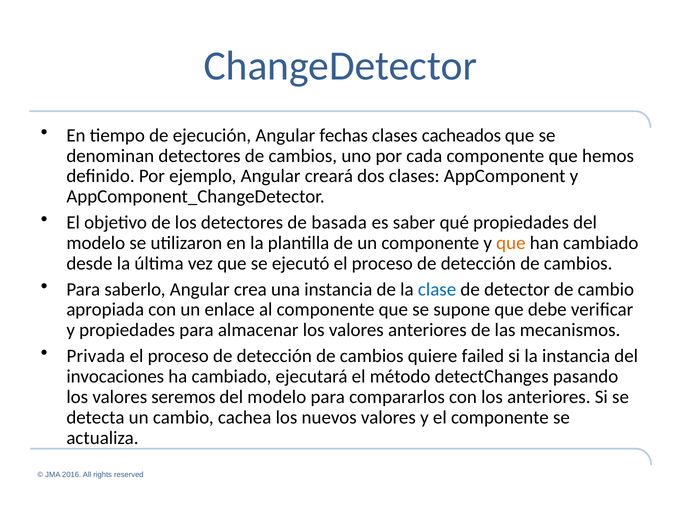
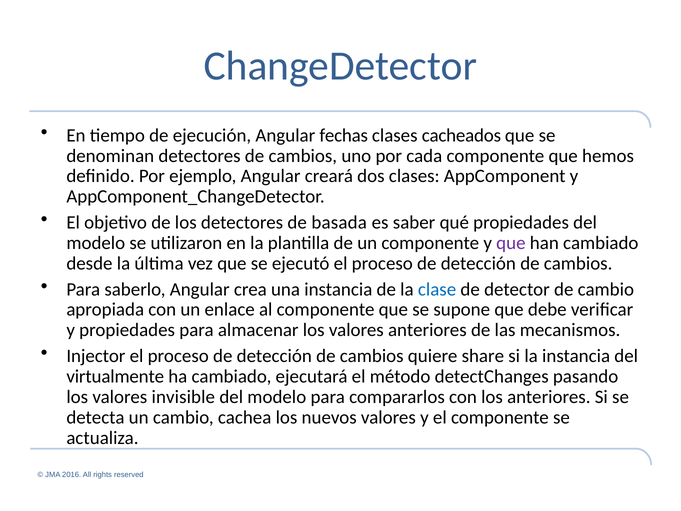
que at (511, 243) colour: orange -> purple
Privada: Privada -> Injector
failed: failed -> share
invocaciones: invocaciones -> virtualmente
seremos: seremos -> invisible
